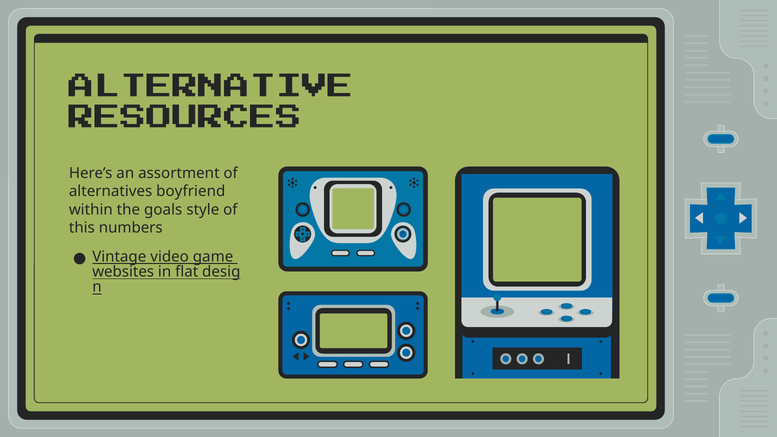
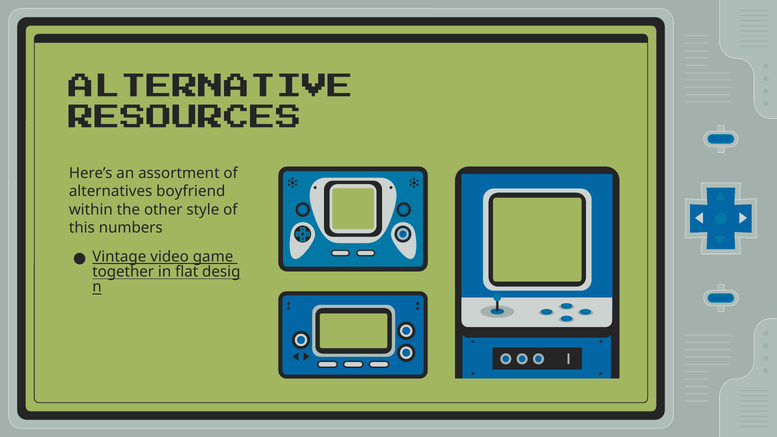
goals: goals -> other
websites: websites -> together
